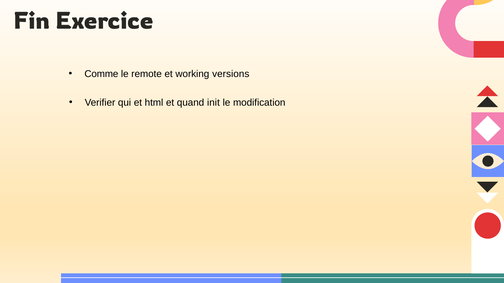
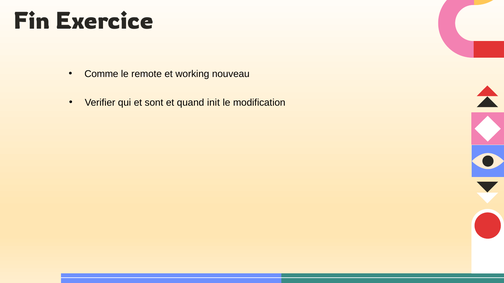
versions: versions -> nouveau
html: html -> sont
